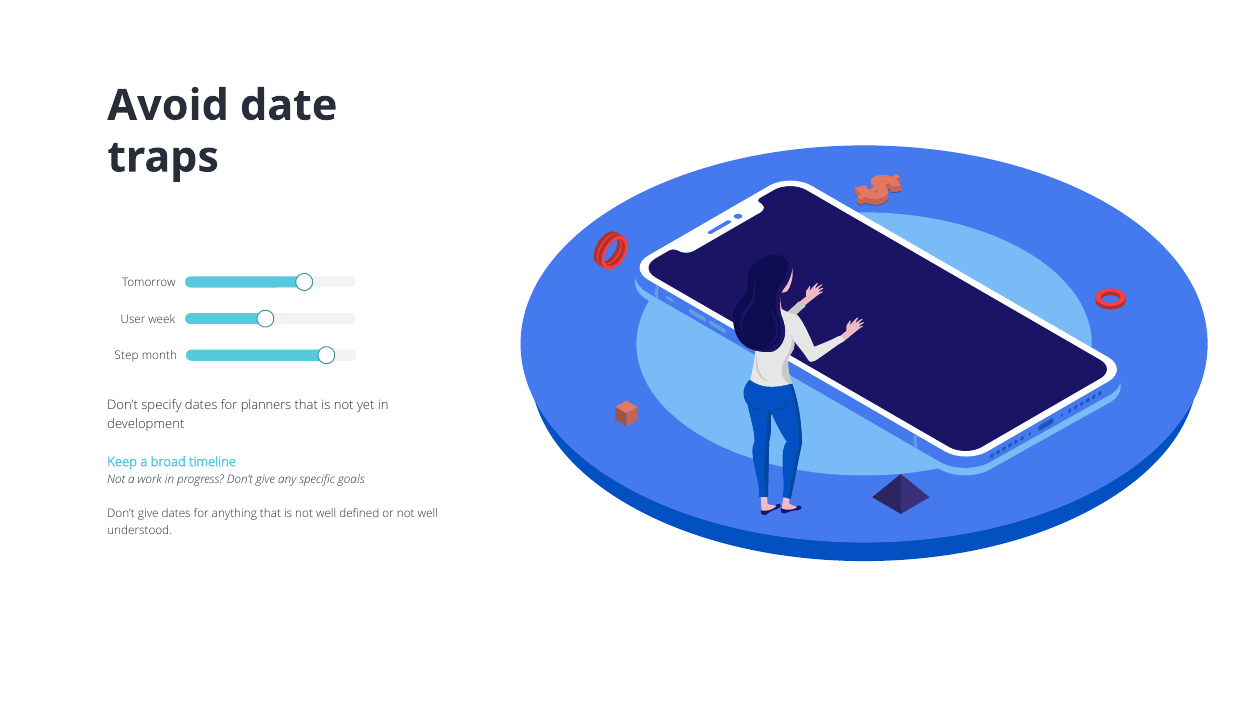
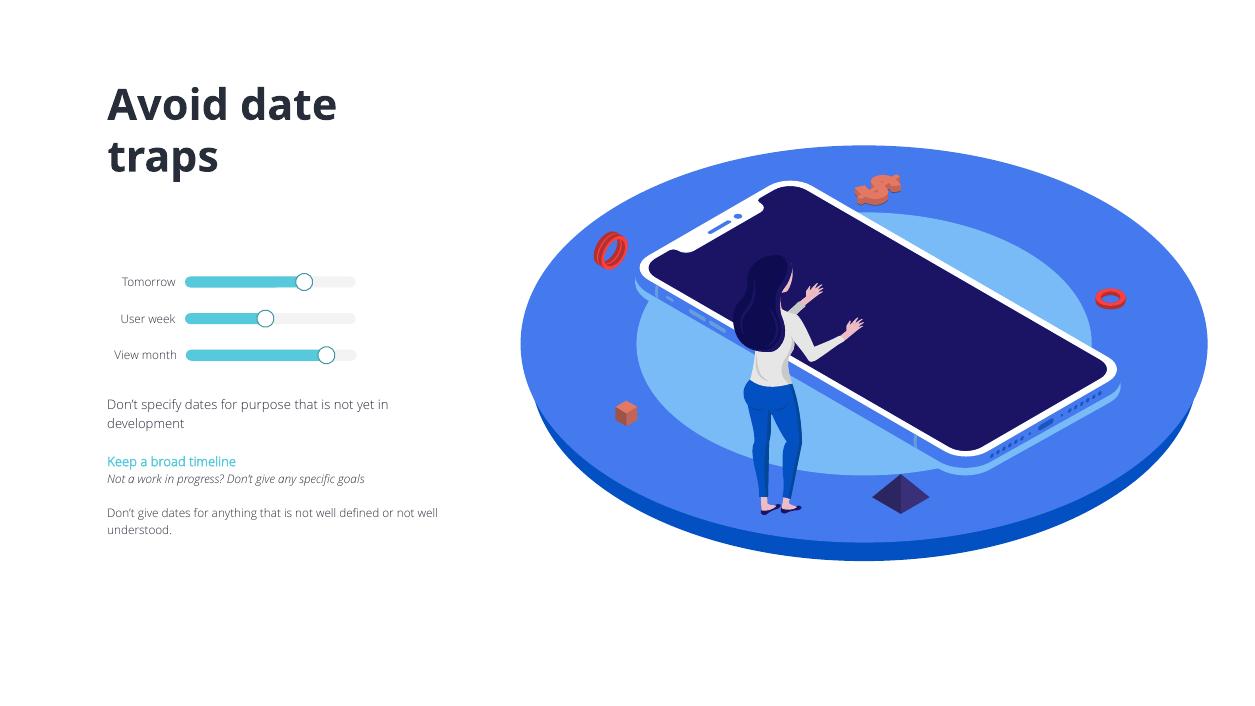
Step: Step -> View
planners: planners -> purpose
